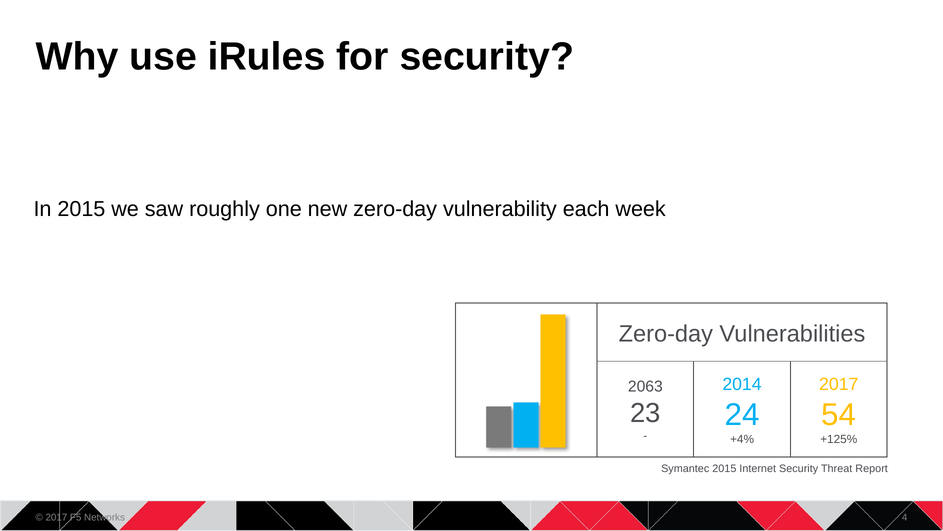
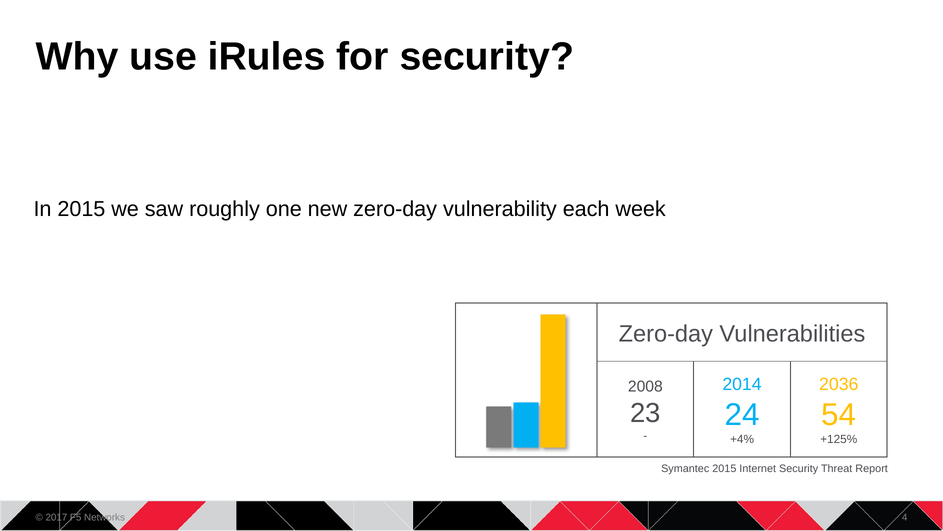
2017 at (839, 384): 2017 -> 2036
2063: 2063 -> 2008
